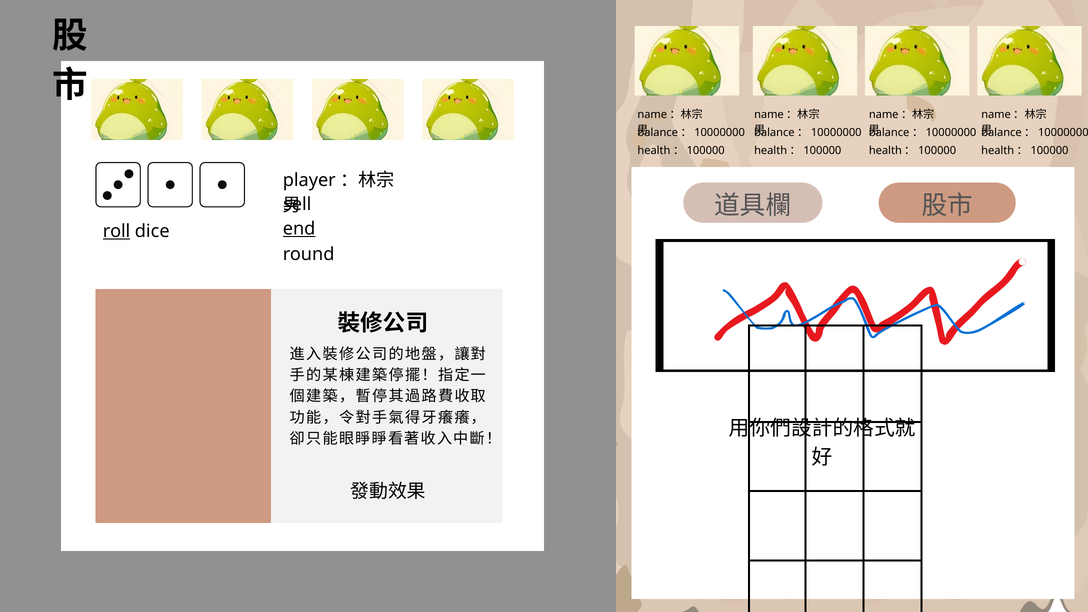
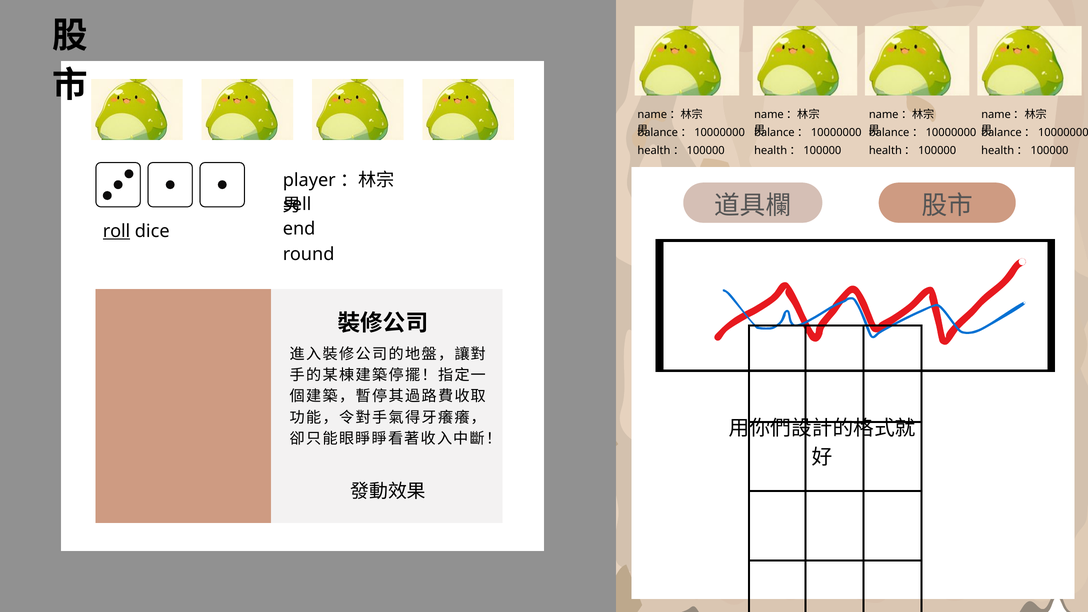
end underline: present -> none
